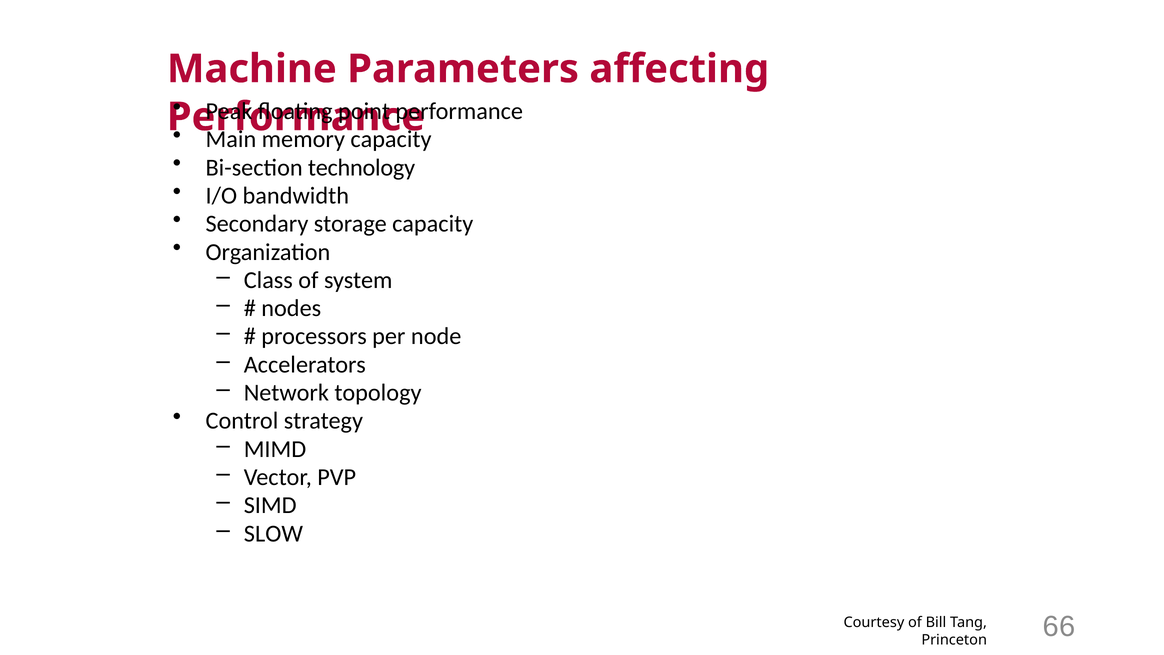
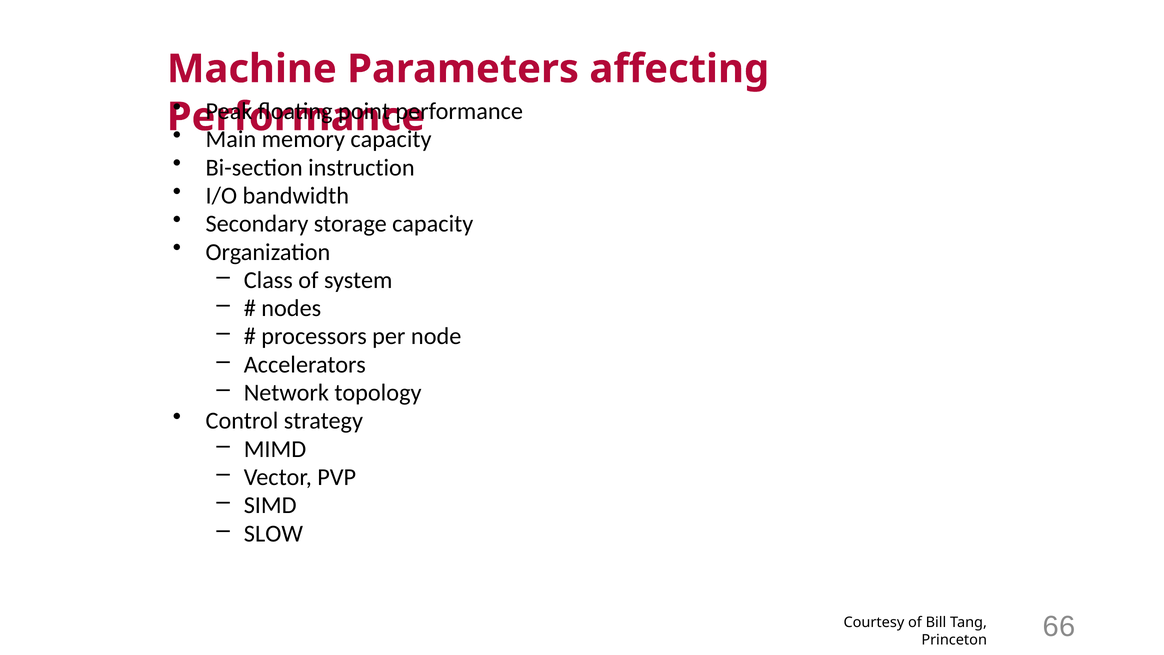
technology: technology -> instruction
